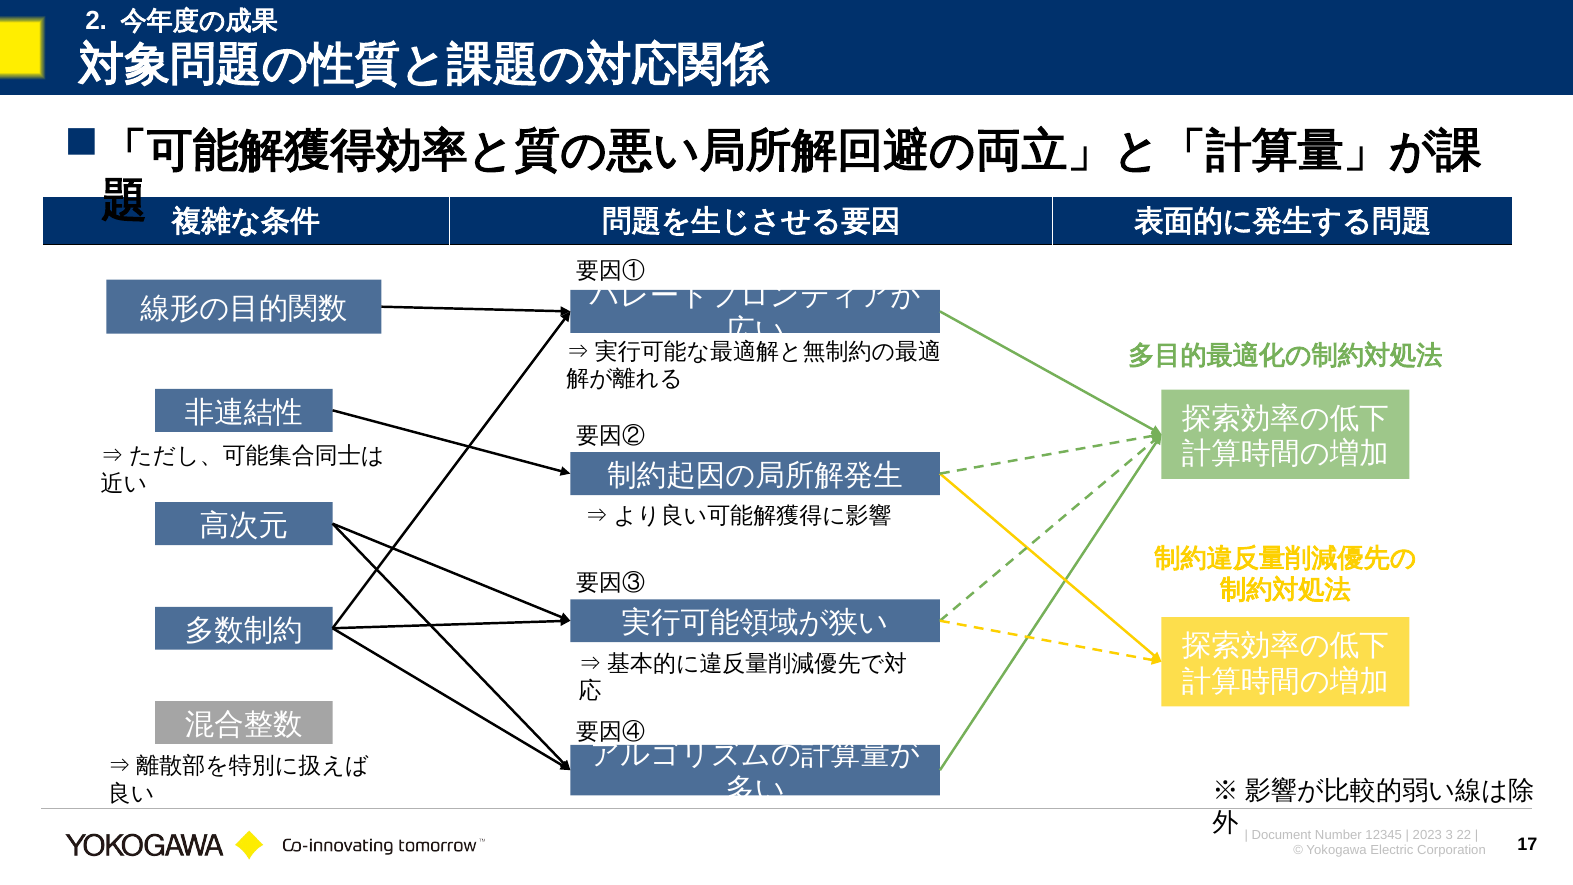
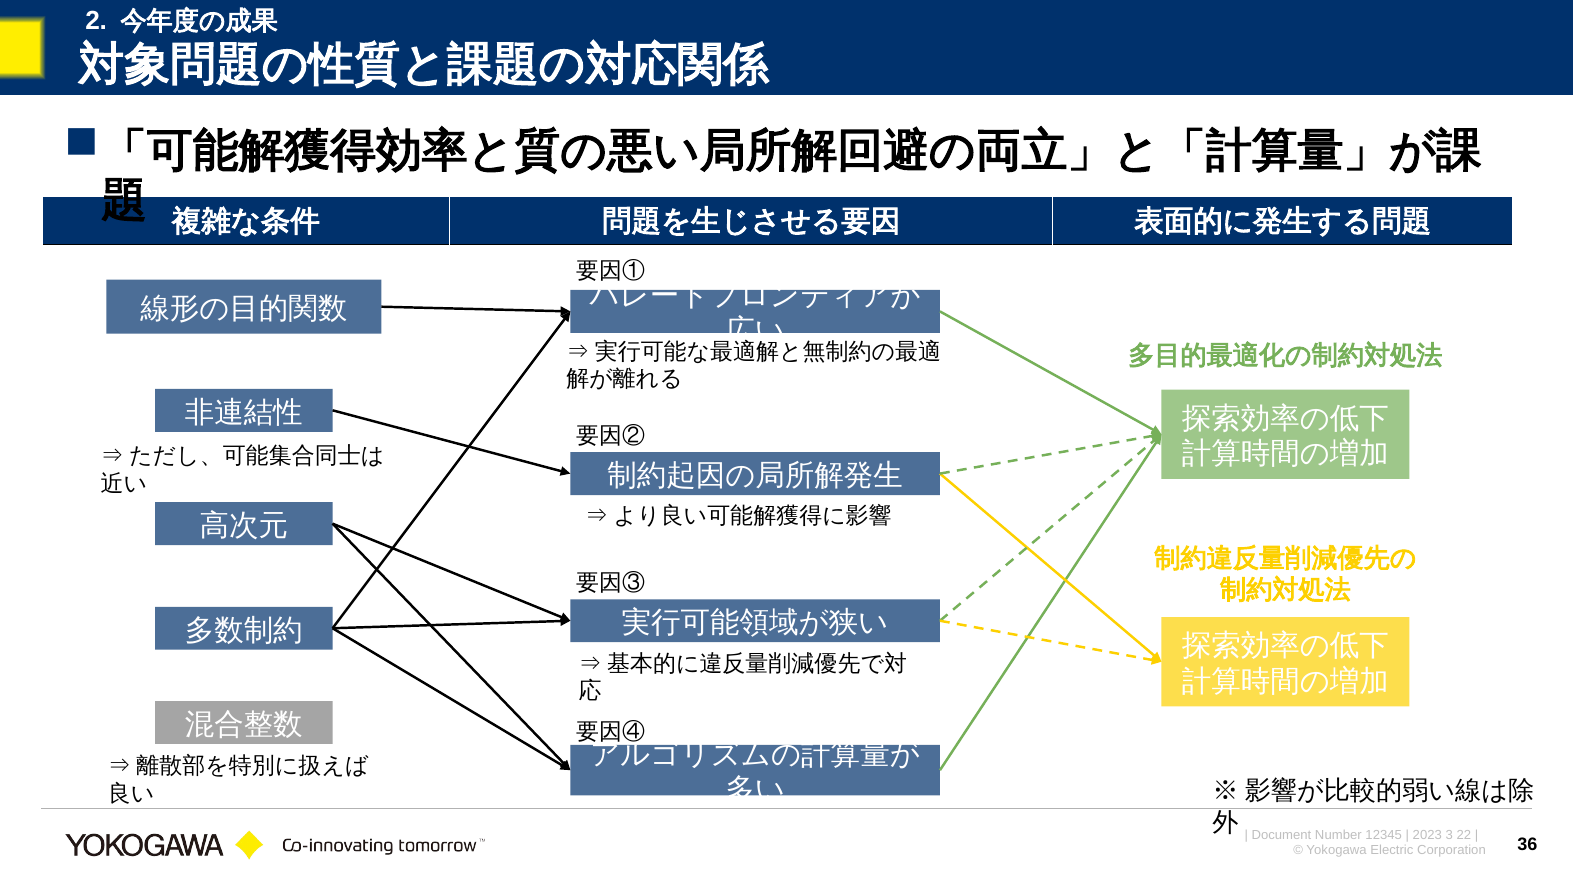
17: 17 -> 36
